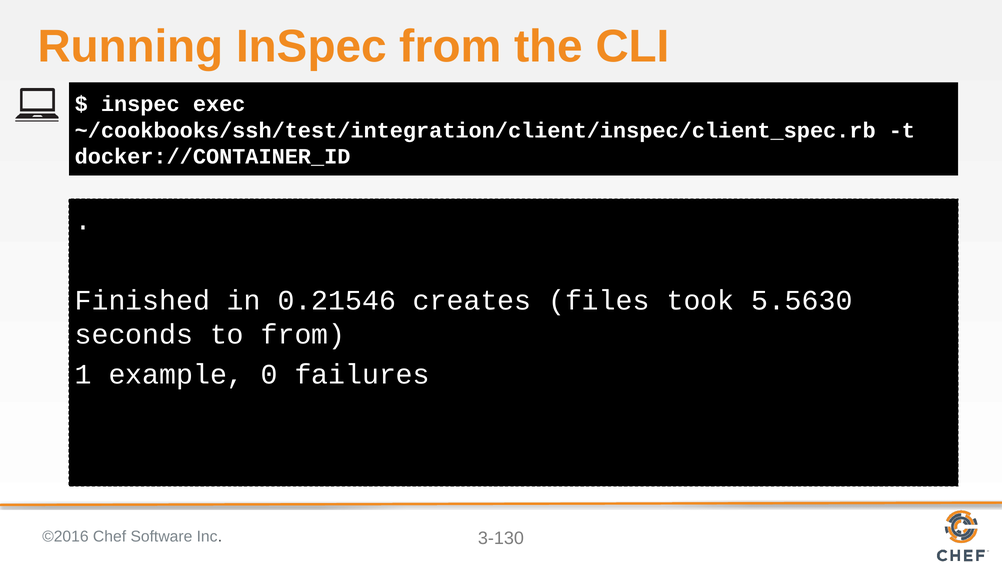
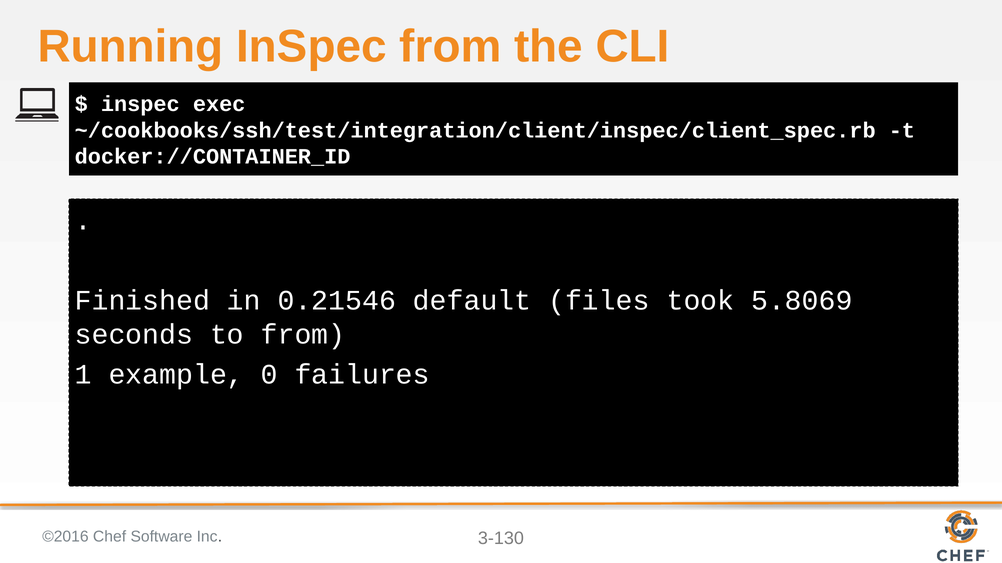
creates: creates -> default
5.5630: 5.5630 -> 5.8069
